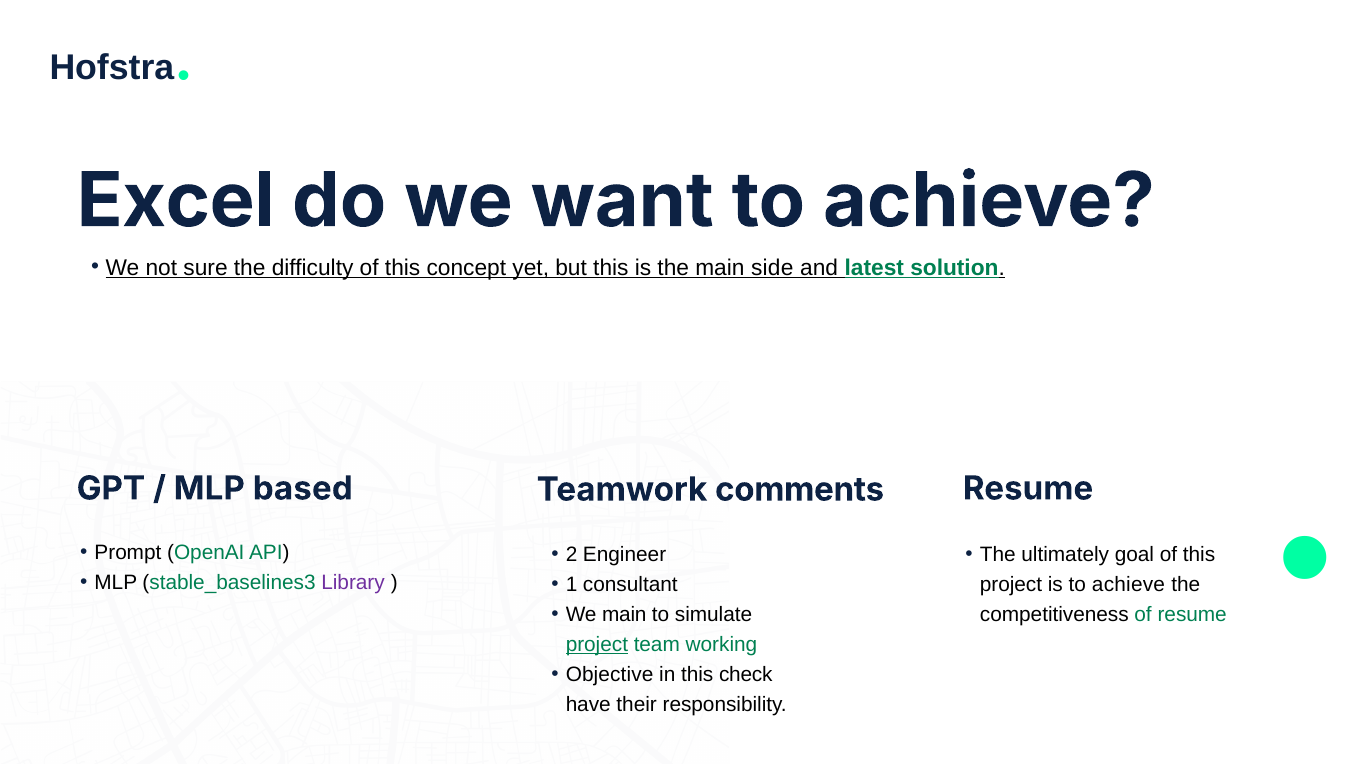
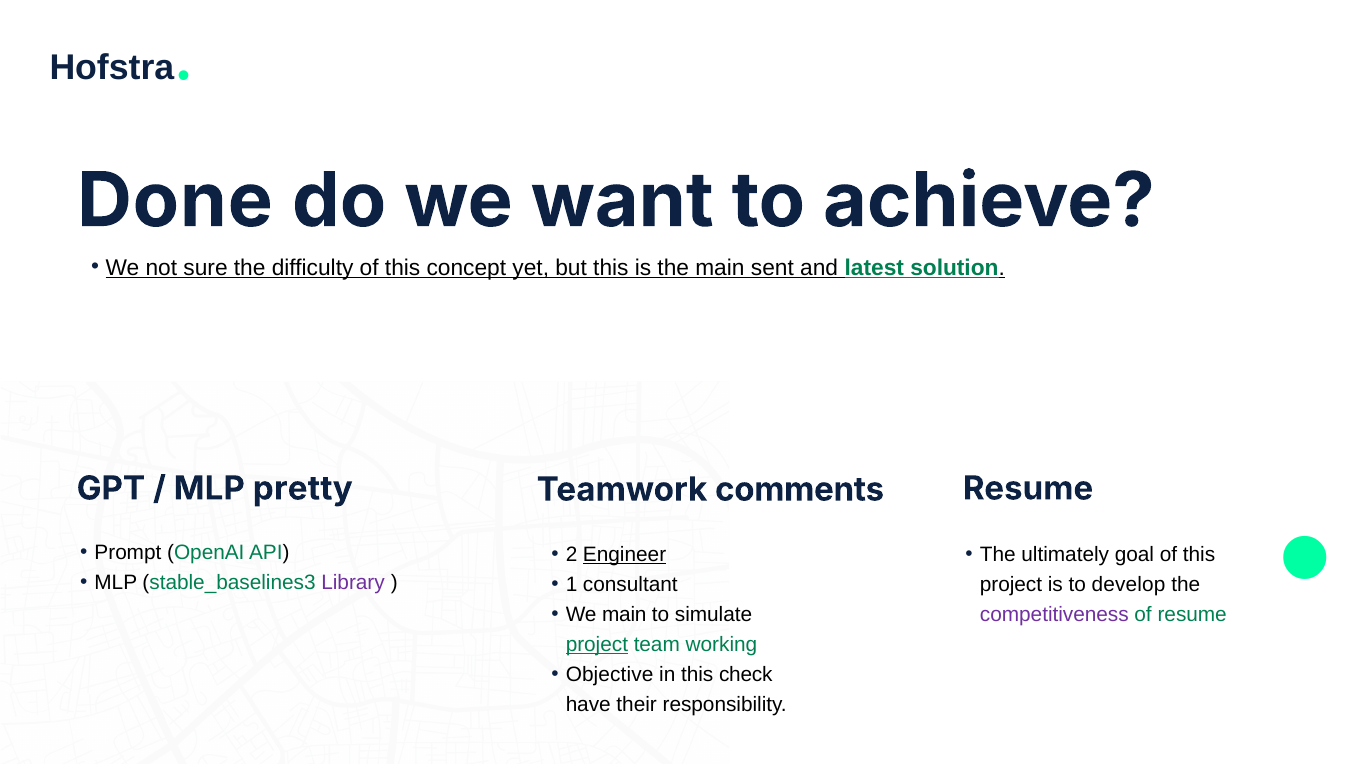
Excel: Excel -> Done
side: side -> sent
based: based -> pretty
Engineer underline: none -> present
is to achieve: achieve -> develop
competitiveness colour: black -> purple
